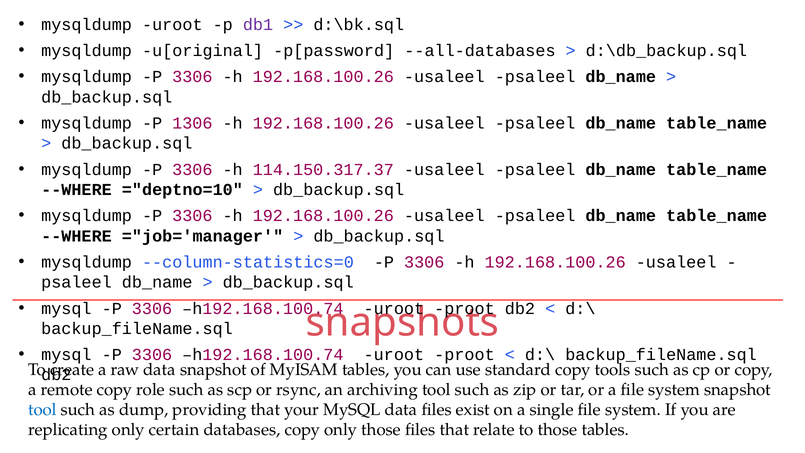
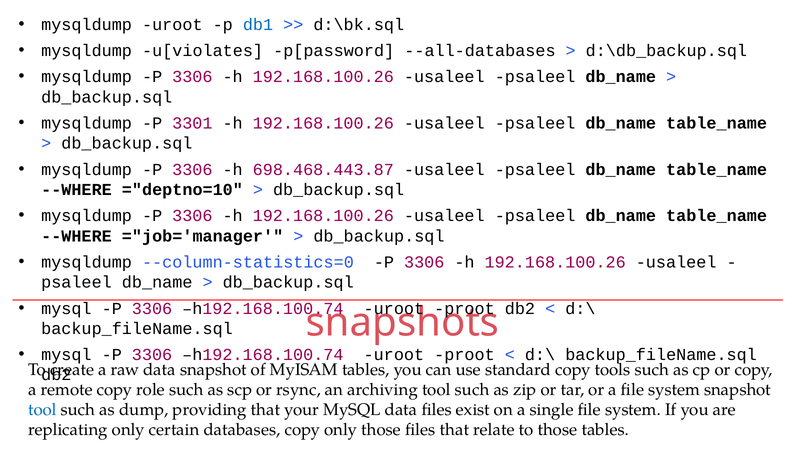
db1 colour: purple -> blue
u[original: u[original -> u[violates
1306: 1306 -> 3301
114.150.317.37: 114.150.317.37 -> 698.468.443.87
